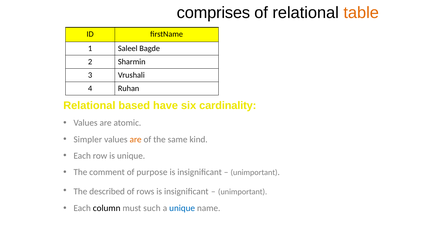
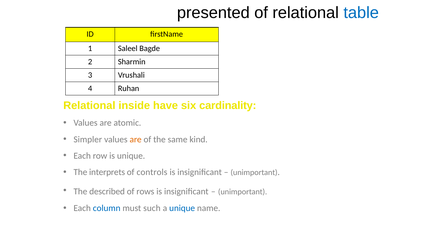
comprises: comprises -> presented
table colour: orange -> blue
based: based -> inside
comment: comment -> interprets
purpose: purpose -> controls
column colour: black -> blue
